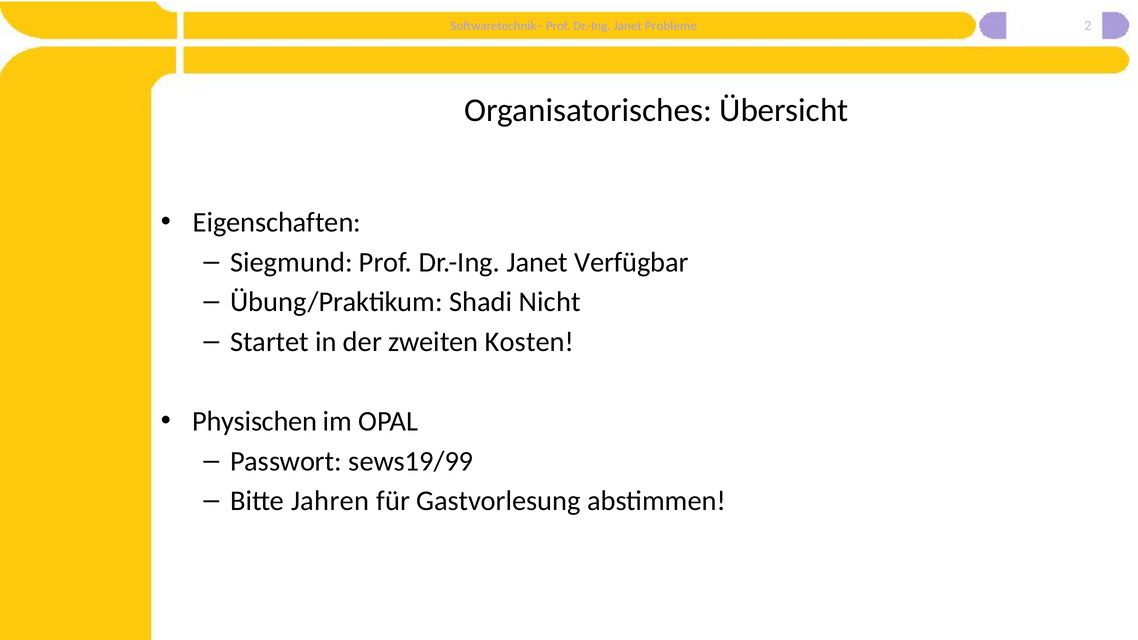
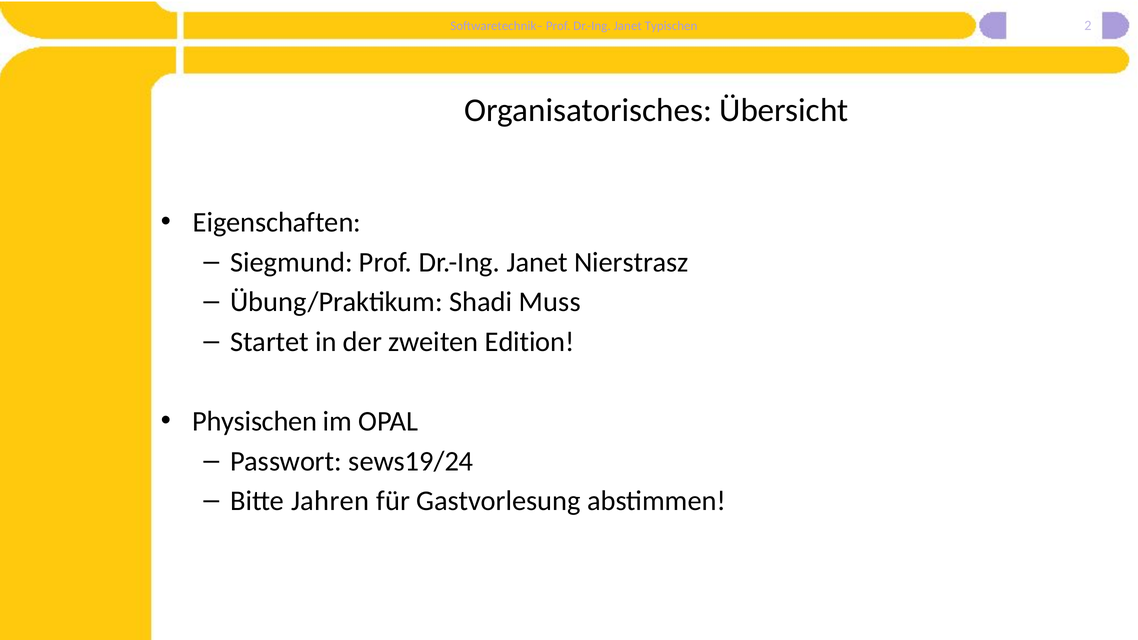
Probleme: Probleme -> Typischen
Verfügbar: Verfügbar -> Nierstrasz
Nicht: Nicht -> Muss
Kosten: Kosten -> Edition
sews19/99: sews19/99 -> sews19/24
